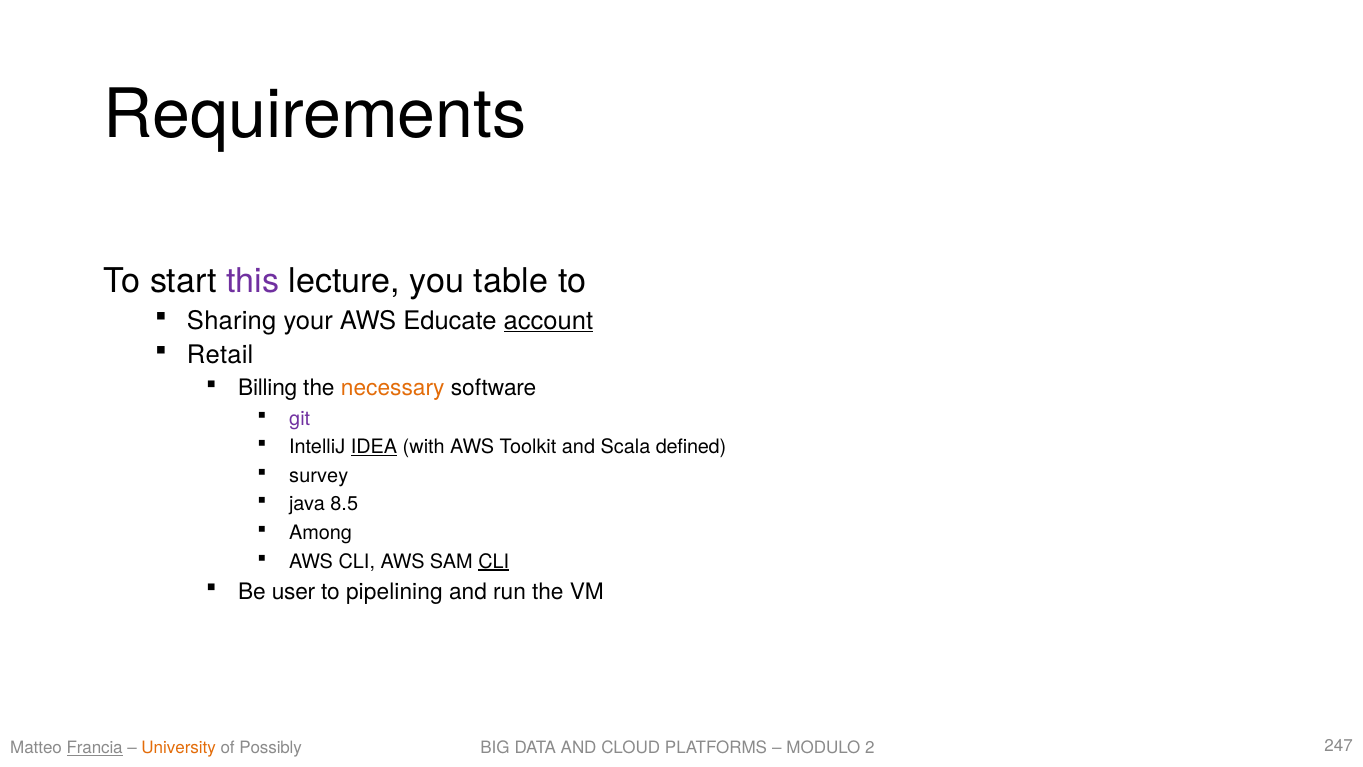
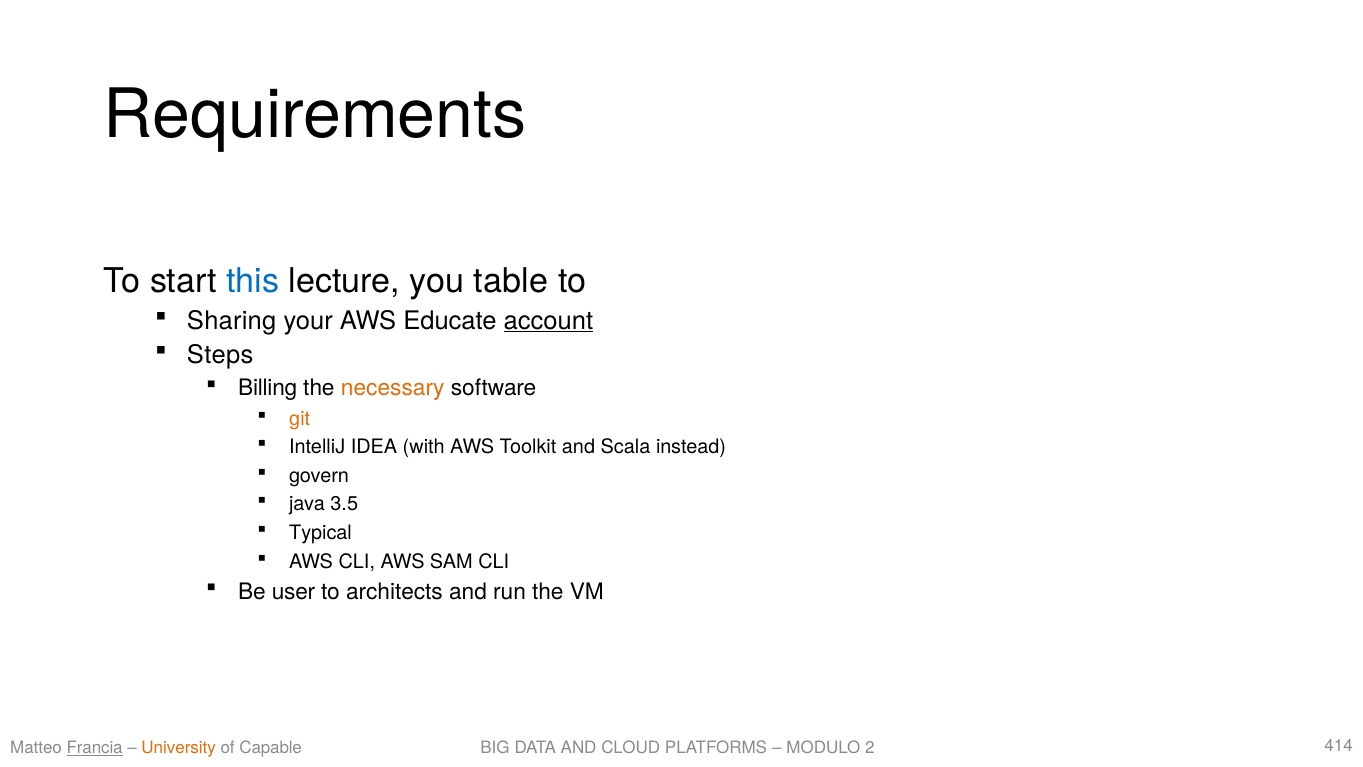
this colour: purple -> blue
Retail: Retail -> Steps
git colour: purple -> orange
IDEA underline: present -> none
defined: defined -> instead
survey: survey -> govern
8.5: 8.5 -> 3.5
Among: Among -> Typical
CLI at (494, 561) underline: present -> none
pipelining: pipelining -> architects
Possibly: Possibly -> Capable
247: 247 -> 414
